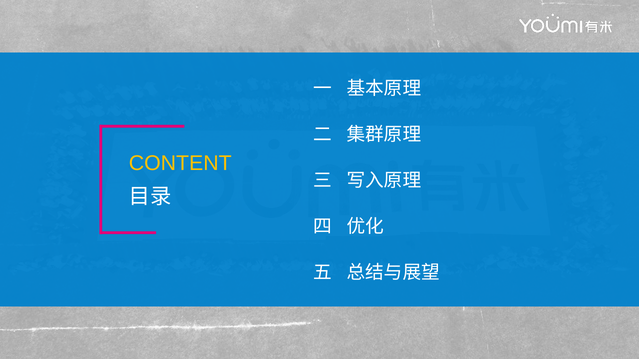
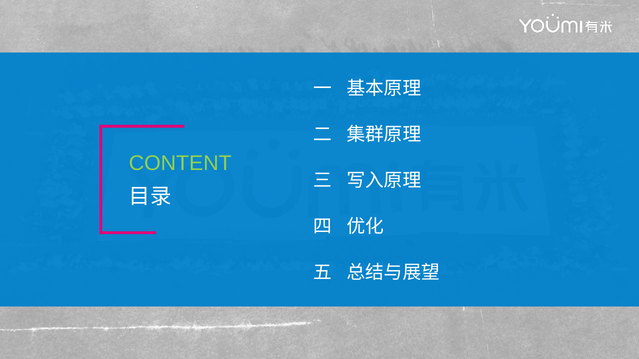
CONTENT colour: yellow -> light green
